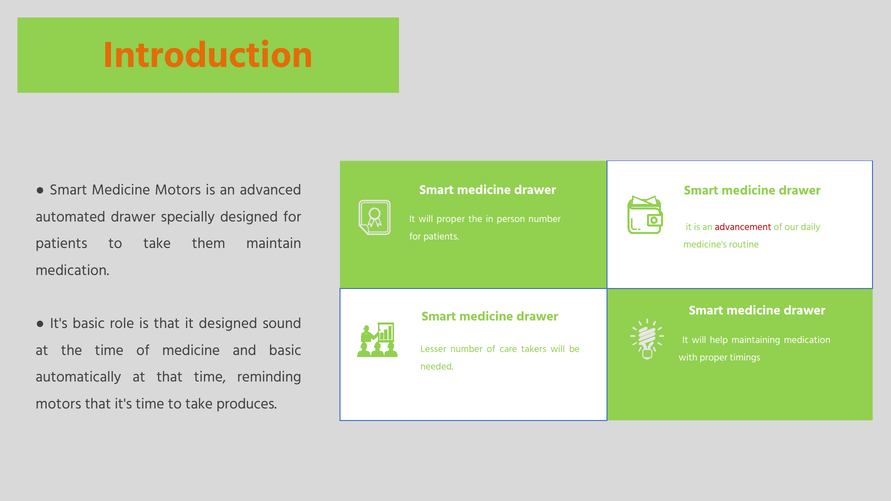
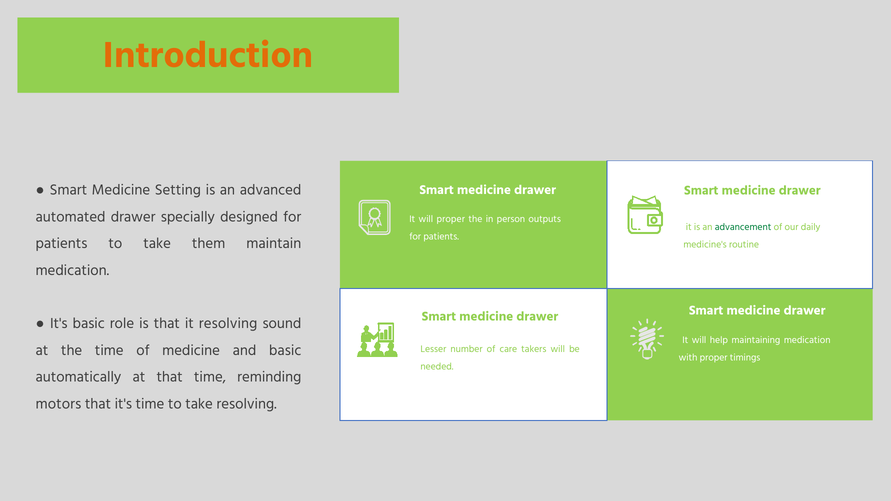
Medicine Motors: Motors -> Setting
person number: number -> outputs
advancement colour: red -> green
it designed: designed -> resolving
take produces: produces -> resolving
